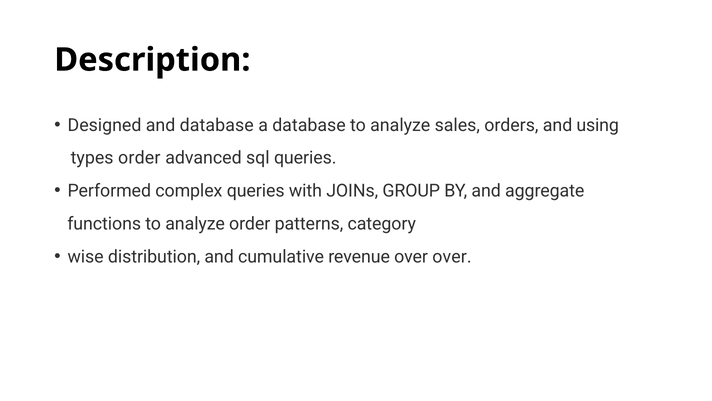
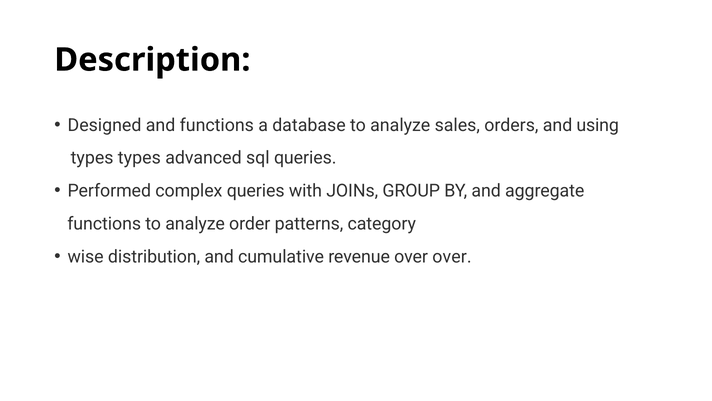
and database: database -> functions
types order: order -> types
